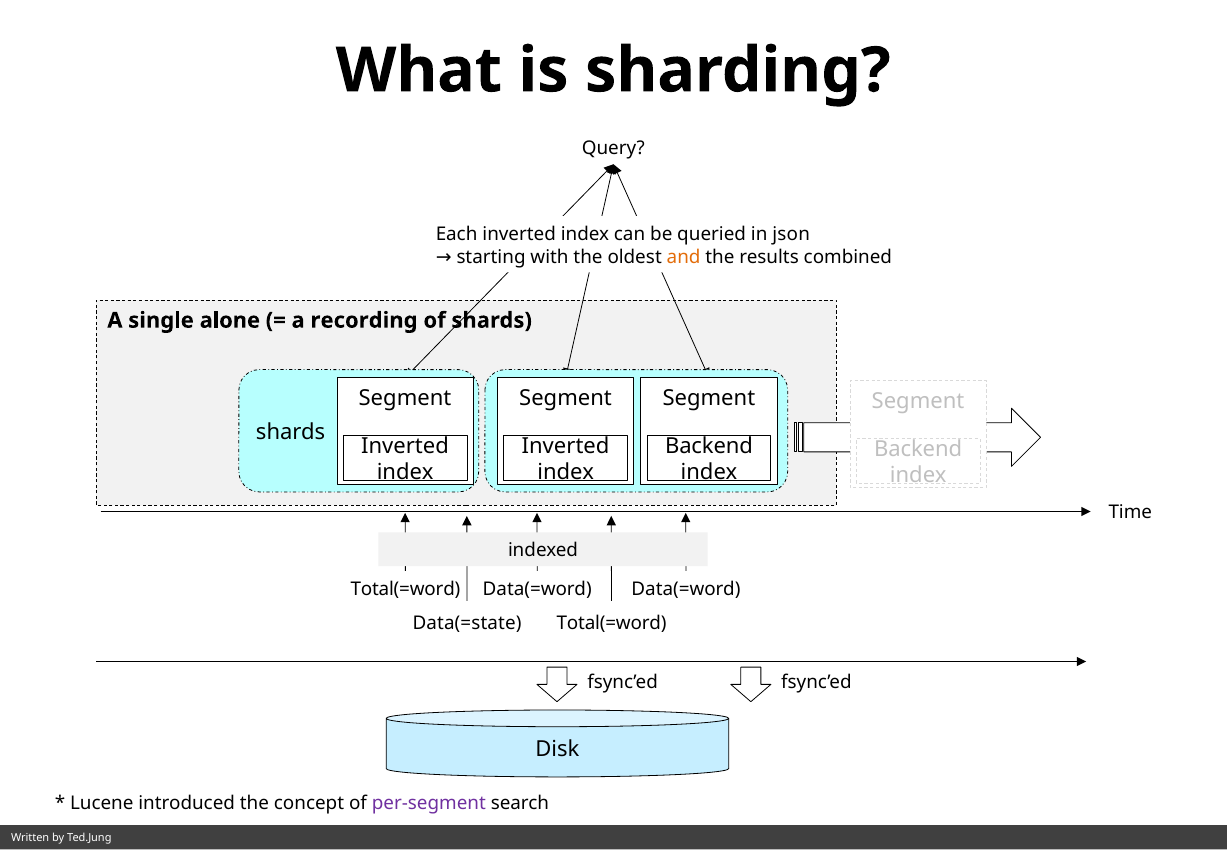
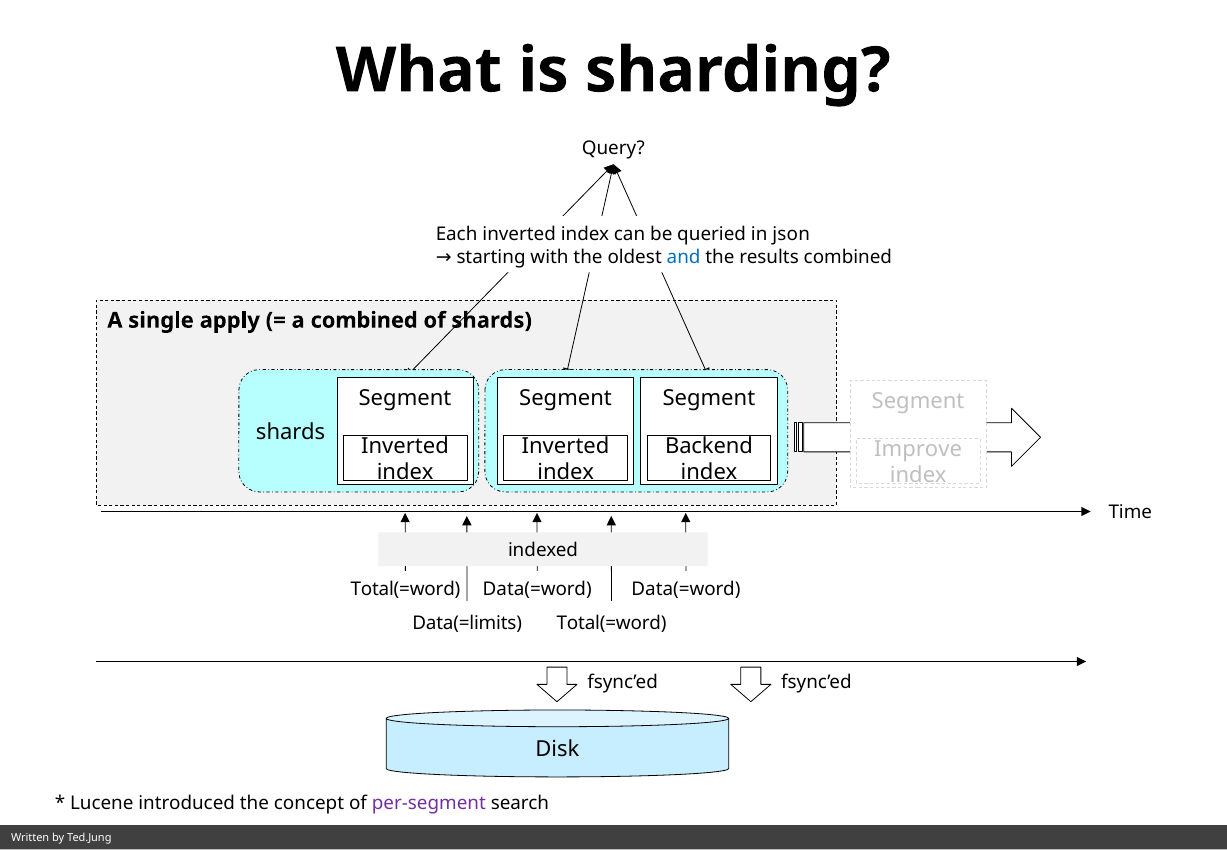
and colour: orange -> blue
alone: alone -> apply
a recording: recording -> combined
Backend at (918, 449): Backend -> Improve
Data(=state: Data(=state -> Data(=limits
